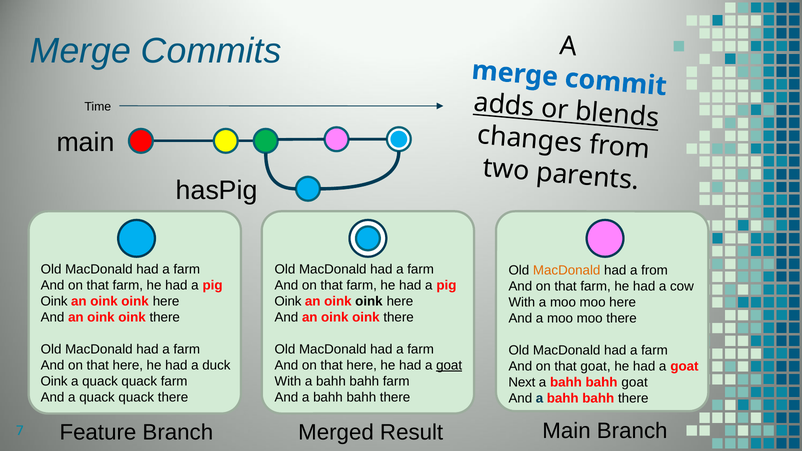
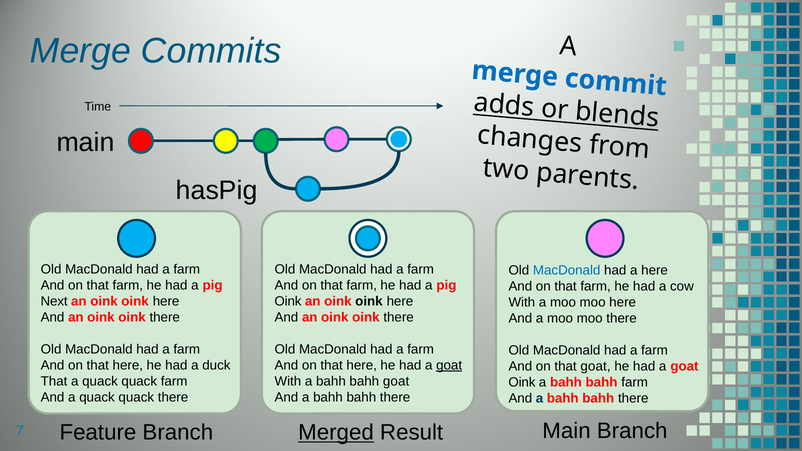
MacDonald at (567, 270) colour: orange -> blue
a from: from -> here
Oink at (54, 301): Oink -> Next
Oink at (54, 381): Oink -> That
bahh farm: farm -> goat
Next at (522, 383): Next -> Oink
bahh goat: goat -> farm
Merged underline: none -> present
